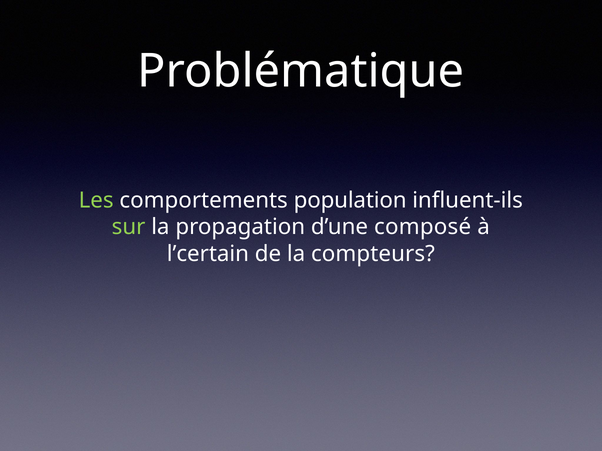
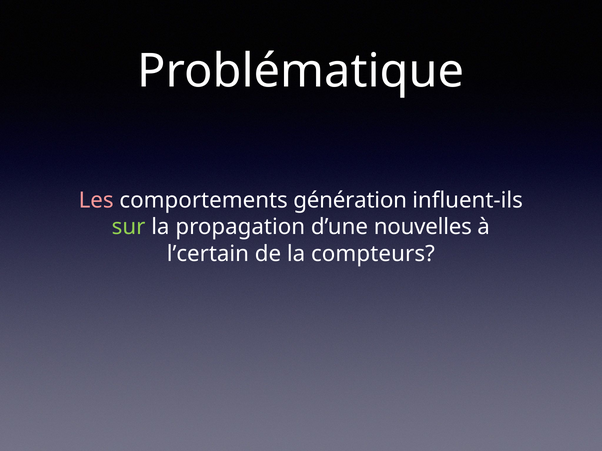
Les colour: light green -> pink
population: population -> génération
composé: composé -> nouvelles
